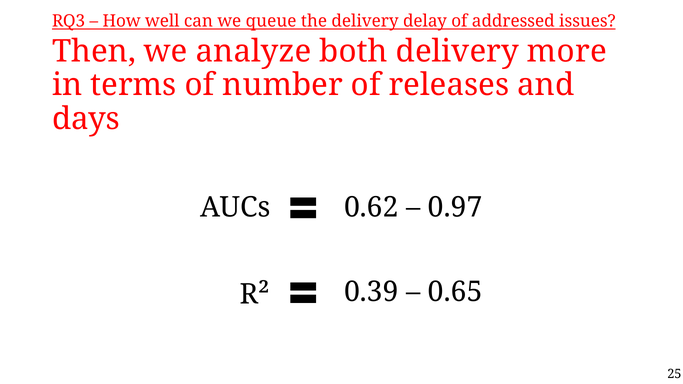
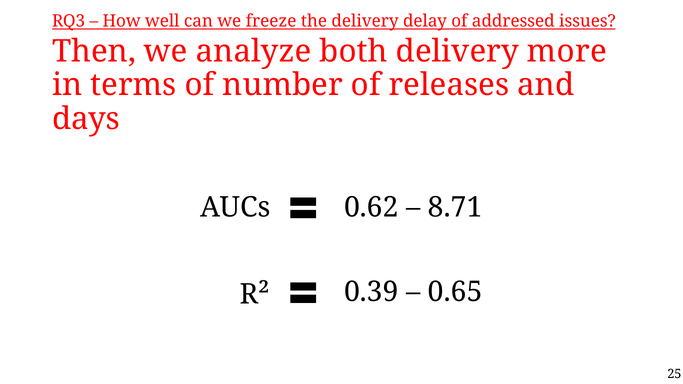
queue: queue -> freeze
0.97: 0.97 -> 8.71
